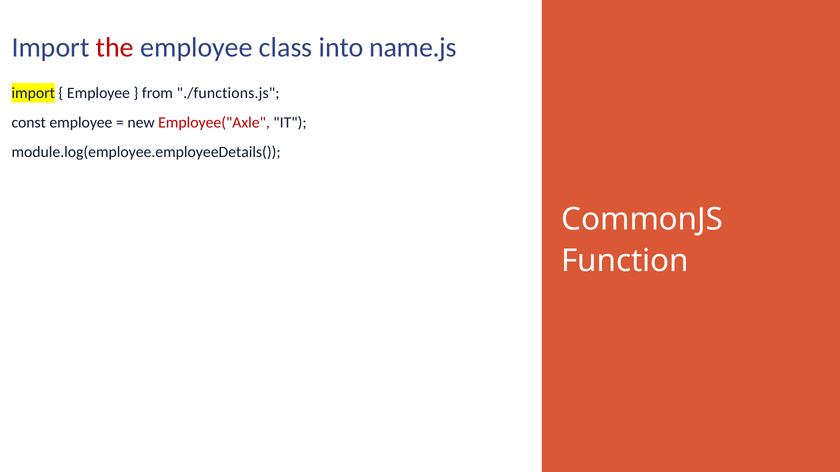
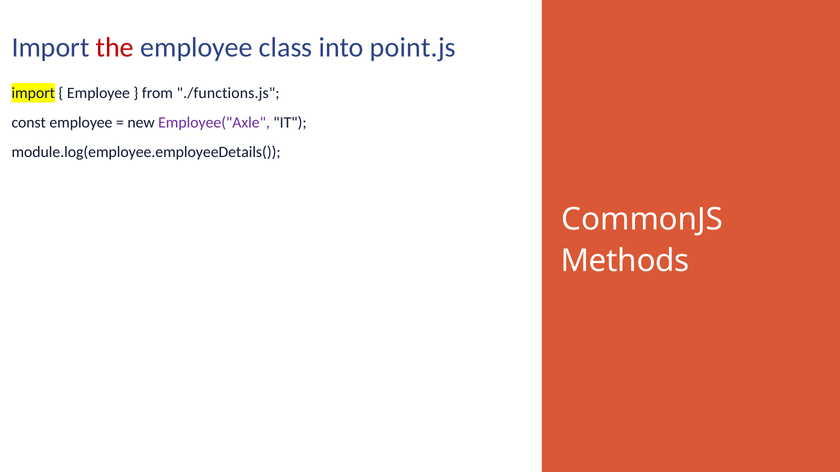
name.js: name.js -> point.js
Employee("Axle colour: red -> purple
Function: Function -> Methods
